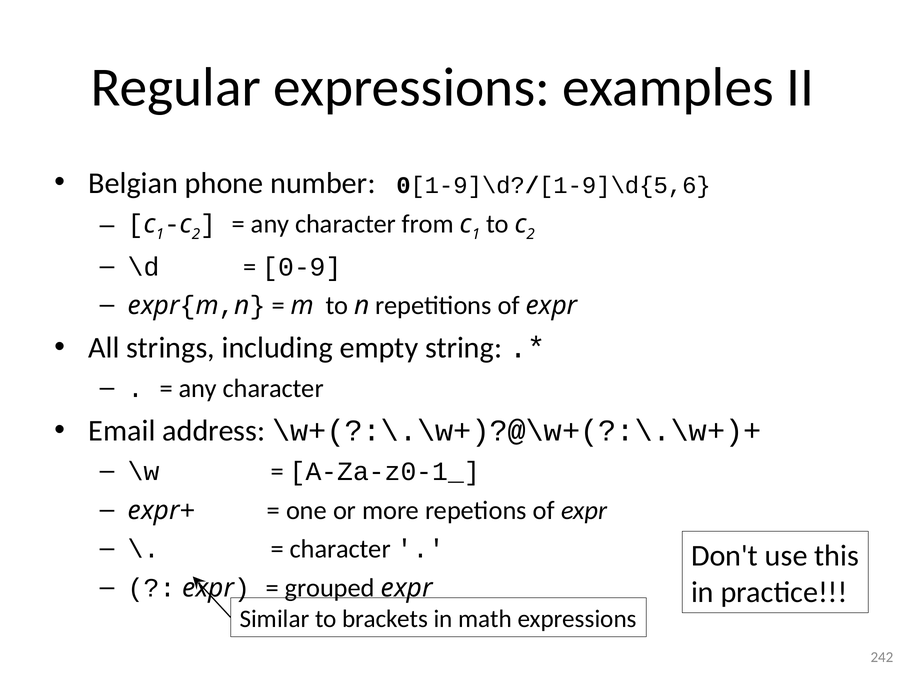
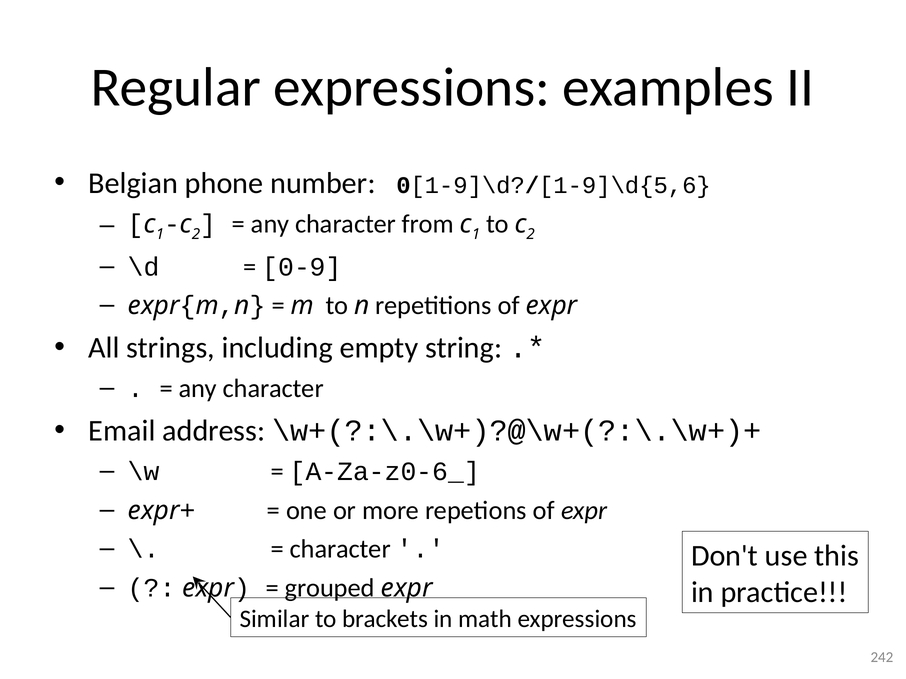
A-Za-z0-1_: A-Za-z0-1_ -> A-Za-z0-6_
